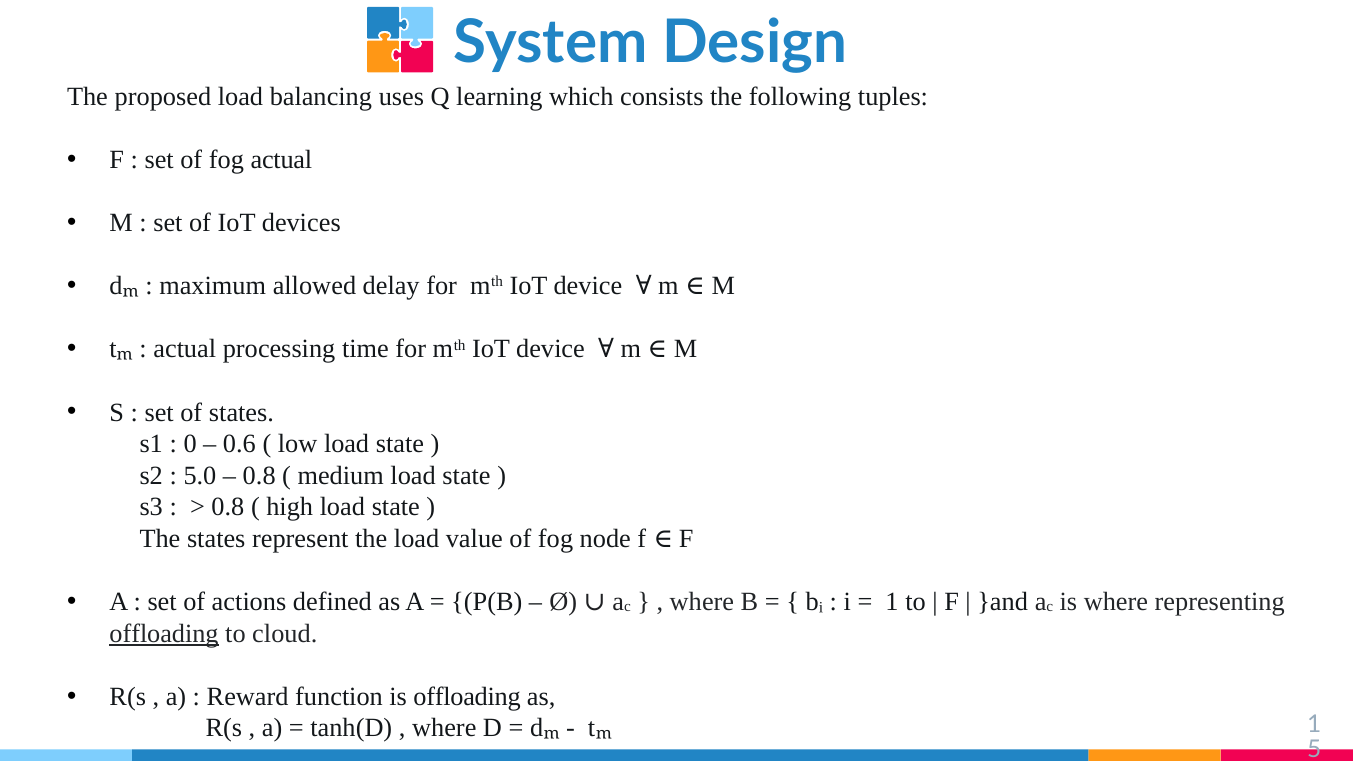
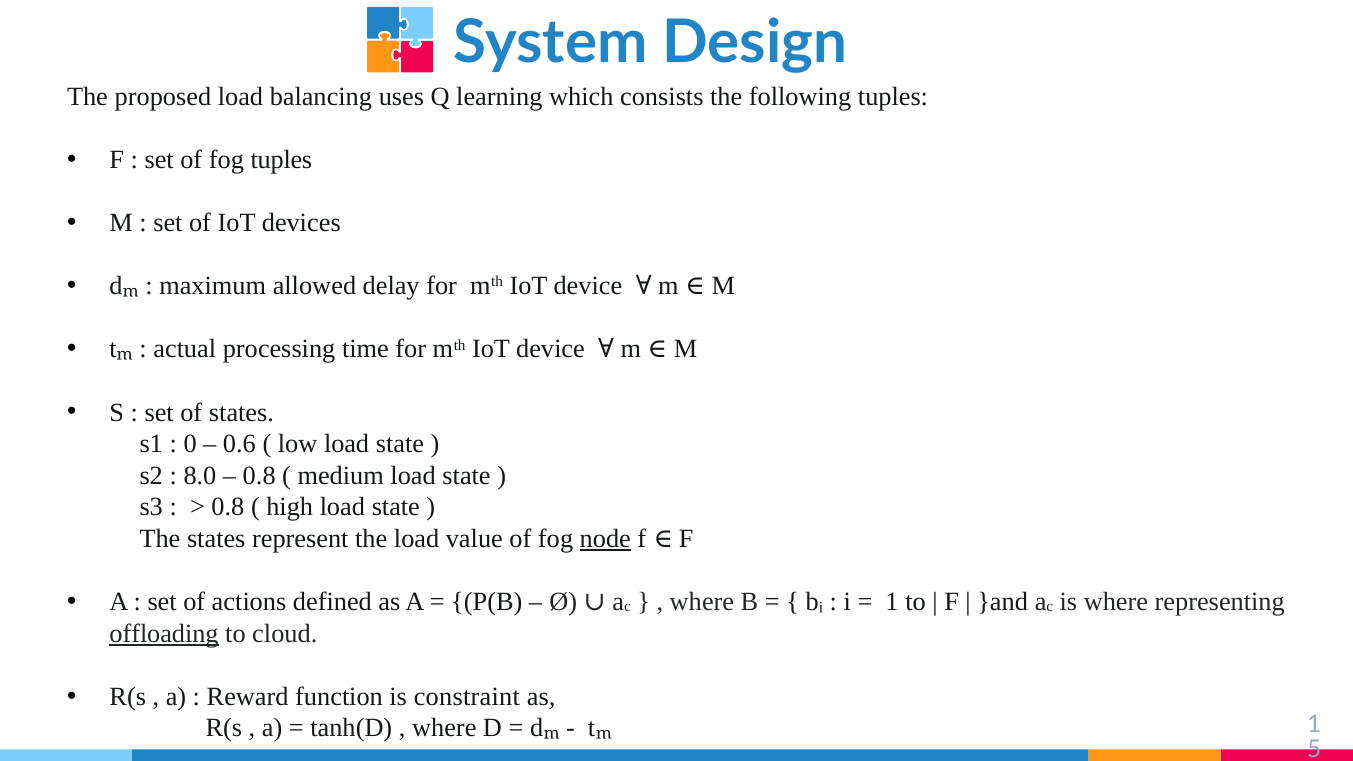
fog actual: actual -> tuples
5.0: 5.0 -> 8.0
node underline: none -> present
is offloading: offloading -> constraint
